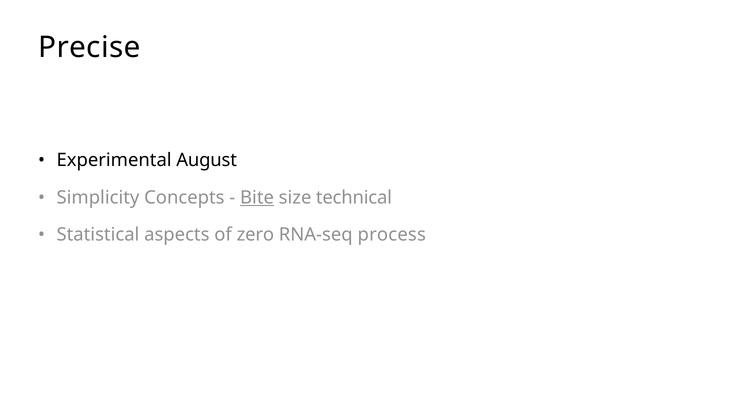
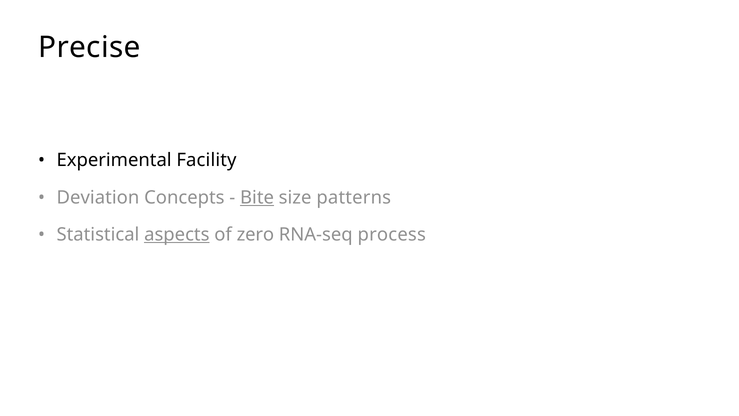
August: August -> Facility
Simplicity: Simplicity -> Deviation
technical: technical -> patterns
aspects underline: none -> present
